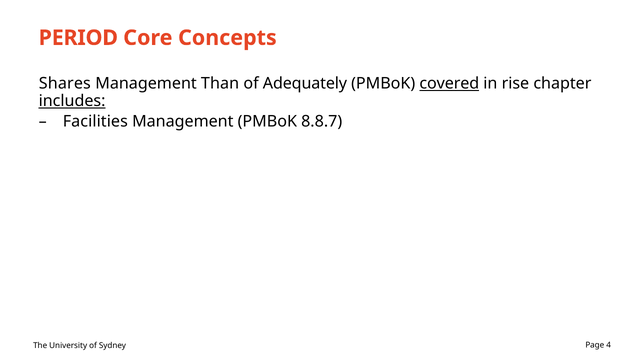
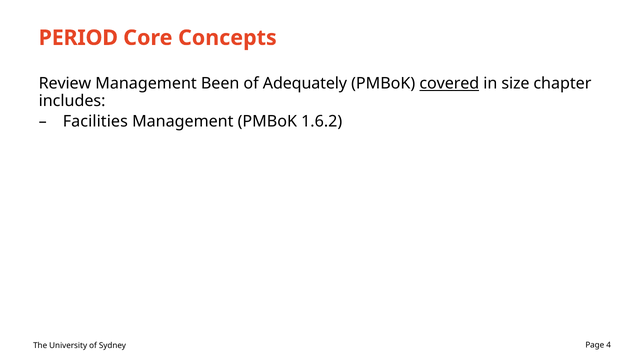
Shares: Shares -> Review
Than: Than -> Been
rise: rise -> size
includes underline: present -> none
8.8.7: 8.8.7 -> 1.6.2
